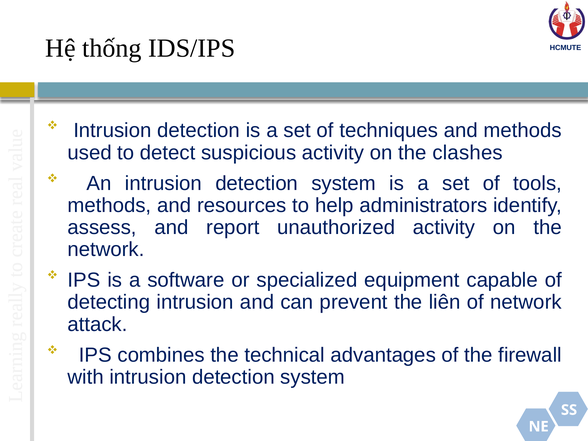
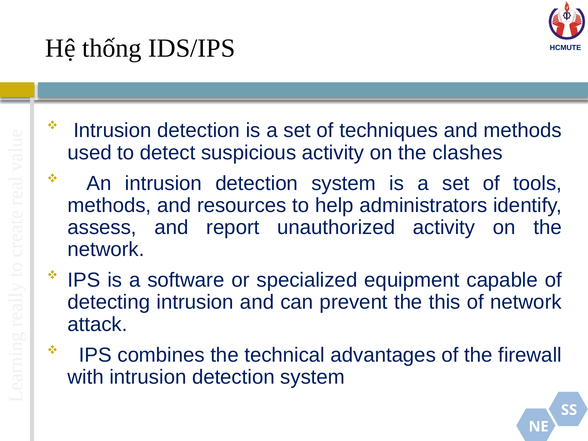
liên: liên -> this
